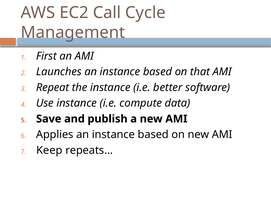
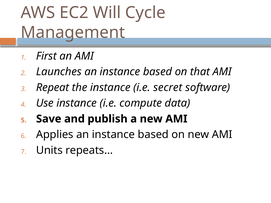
Call: Call -> Will
better: better -> secret
Keep: Keep -> Units
